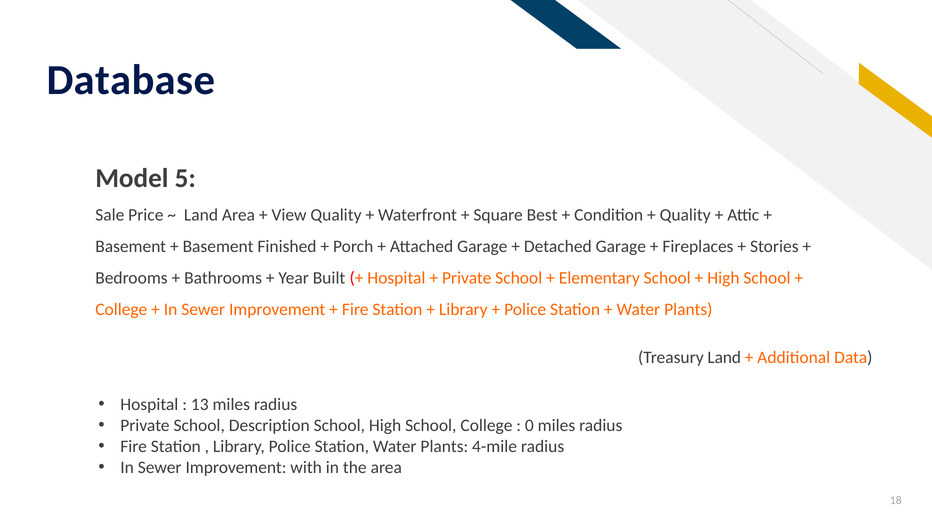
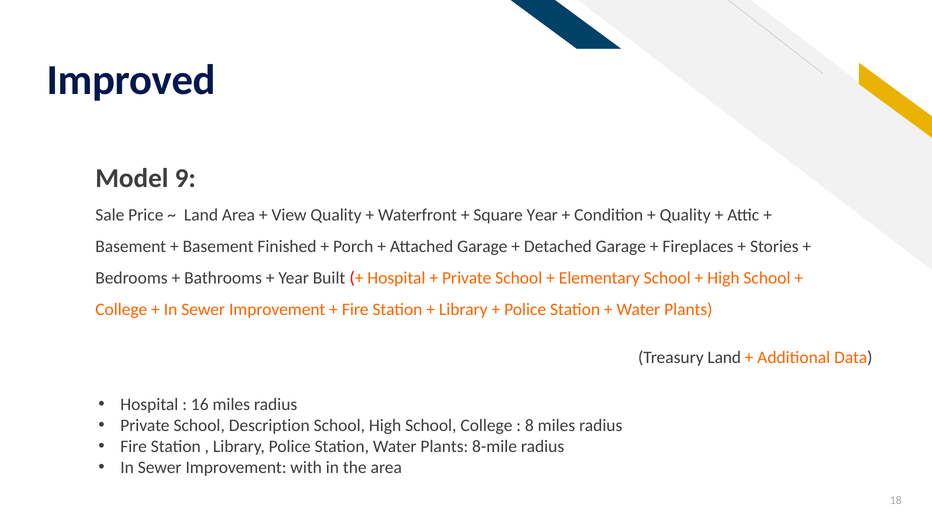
Database: Database -> Improved
5: 5 -> 9
Square Best: Best -> Year
13: 13 -> 16
0: 0 -> 8
4-mile: 4-mile -> 8-mile
